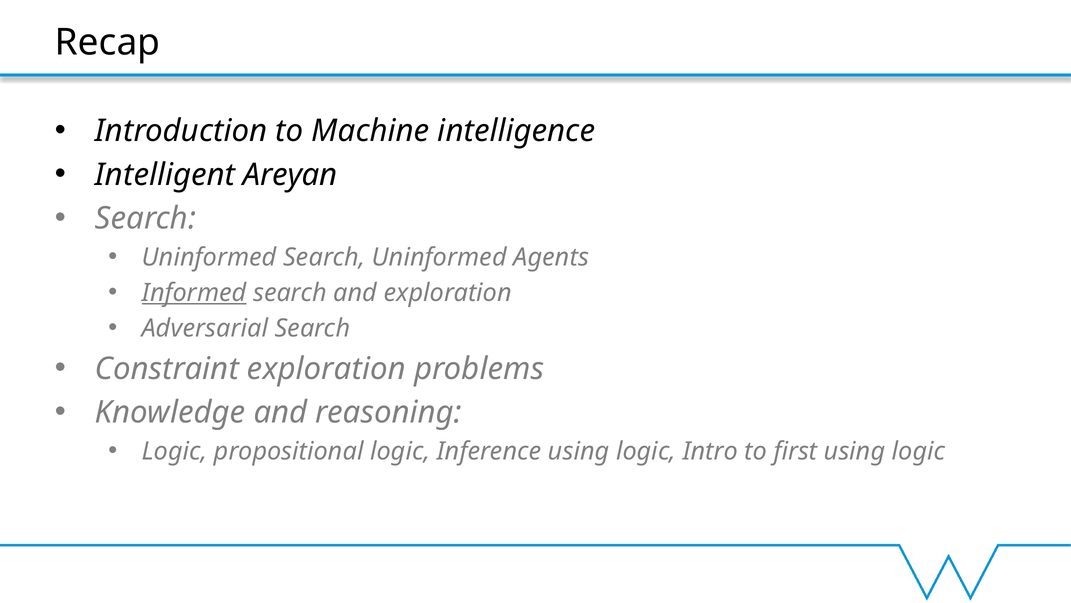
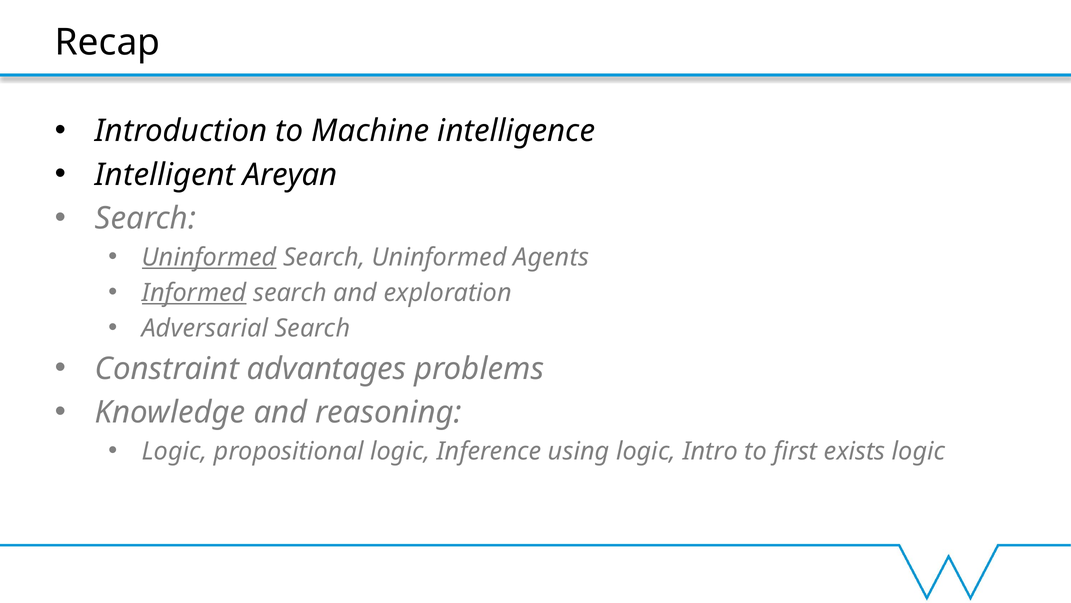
Uninformed at (209, 257) underline: none -> present
Constraint exploration: exploration -> advantages
first using: using -> exists
